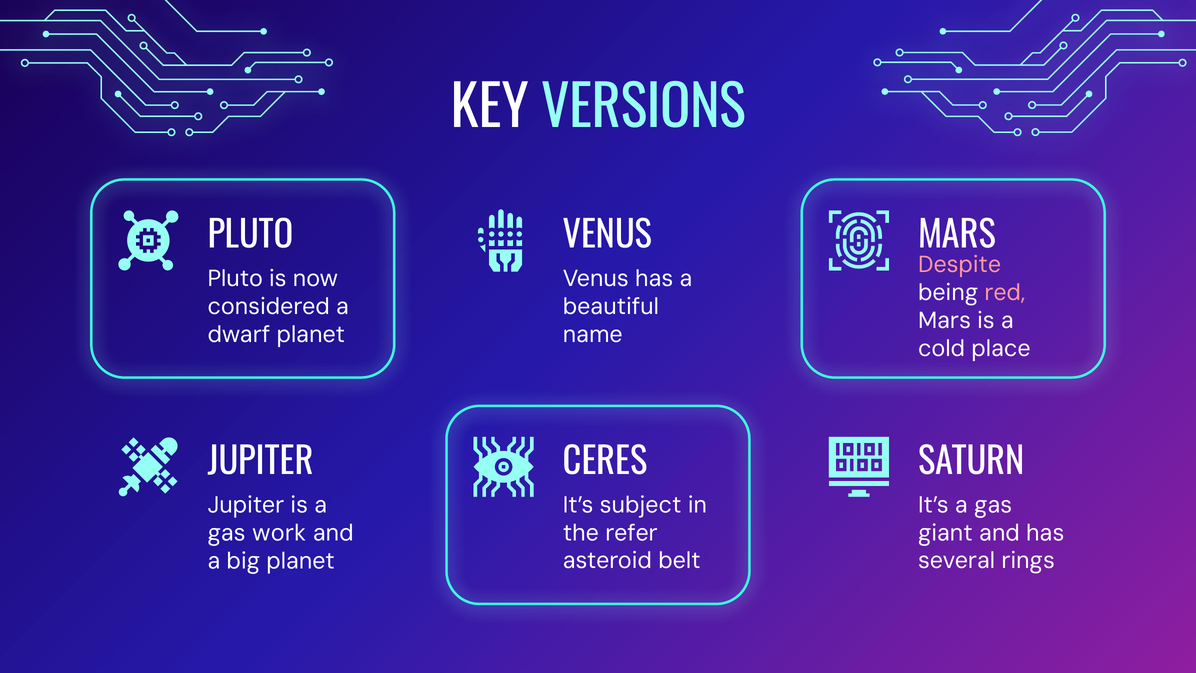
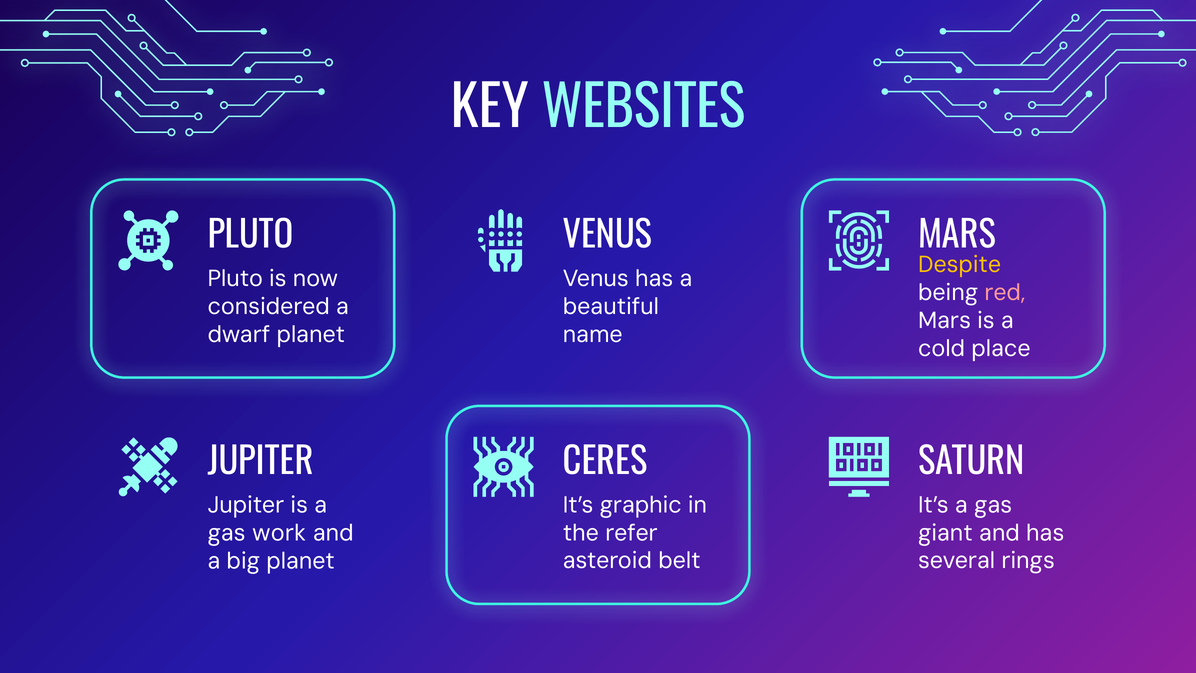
VERSIONS: VERSIONS -> WEBSITES
Despite colour: pink -> yellow
subject: subject -> graphic
